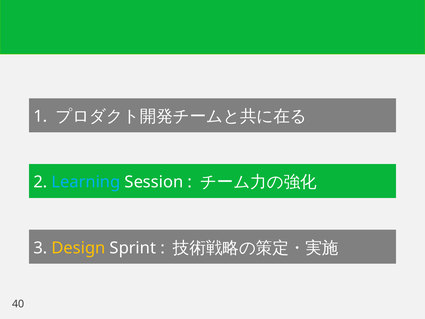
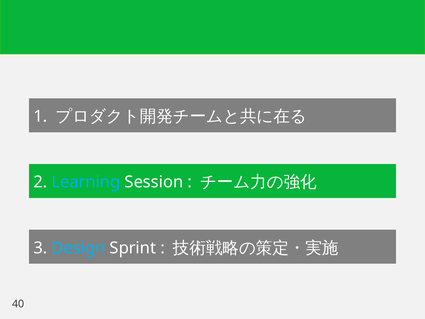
Design colour: yellow -> light blue
